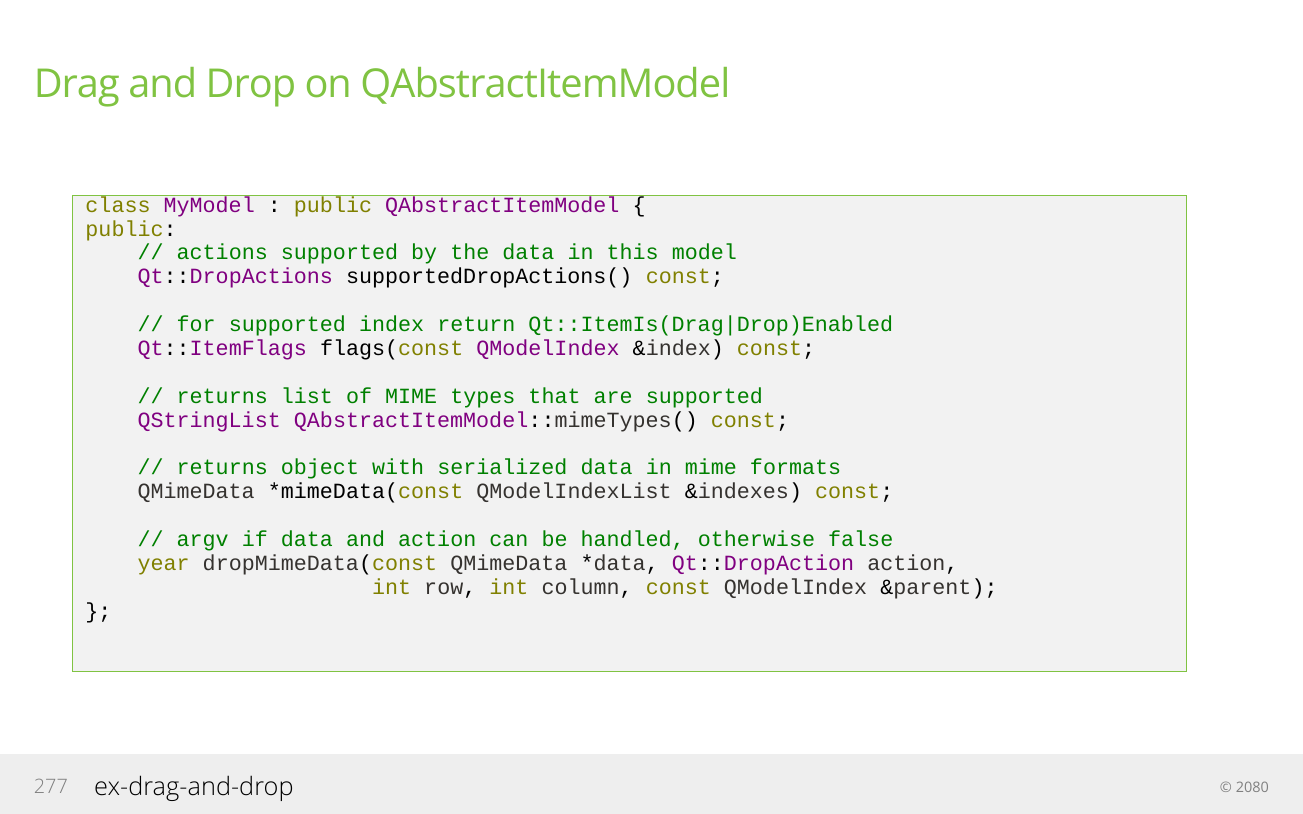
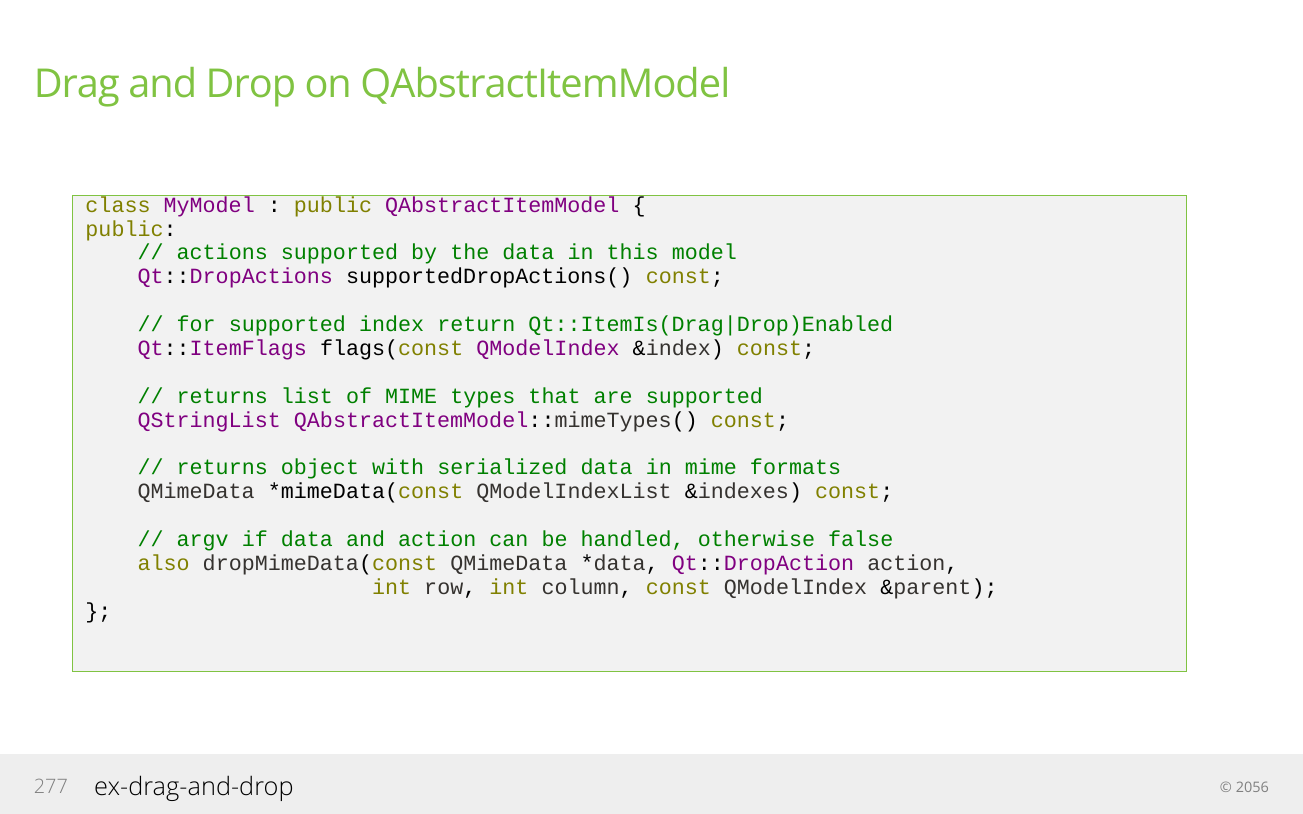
year: year -> also
2080: 2080 -> 2056
